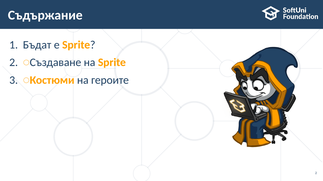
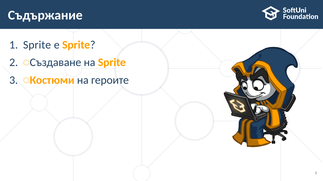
Бъдат at (37, 45): Бъдат -> Sprite
